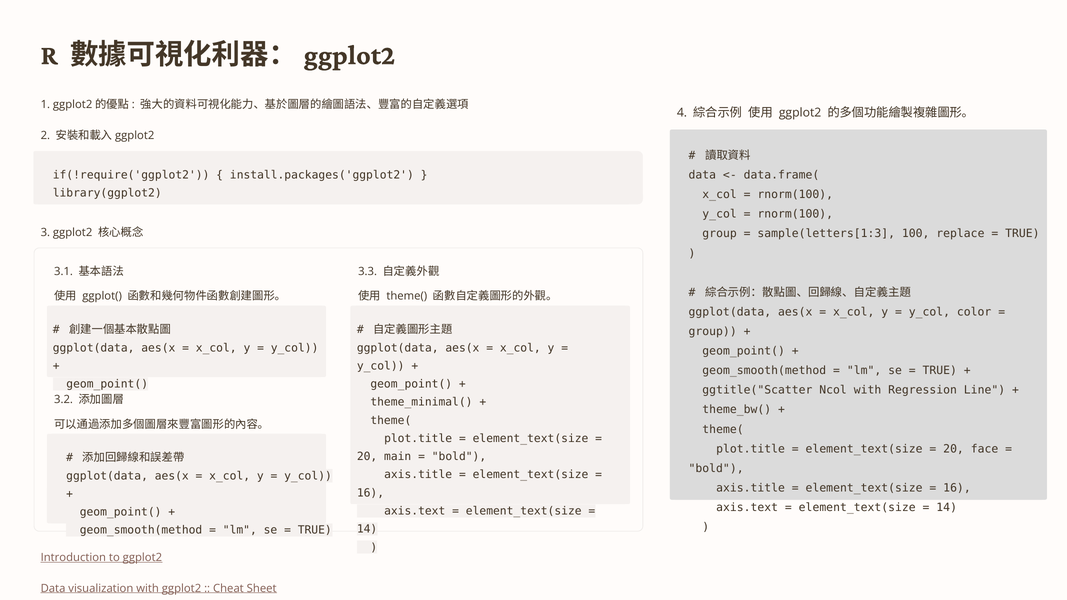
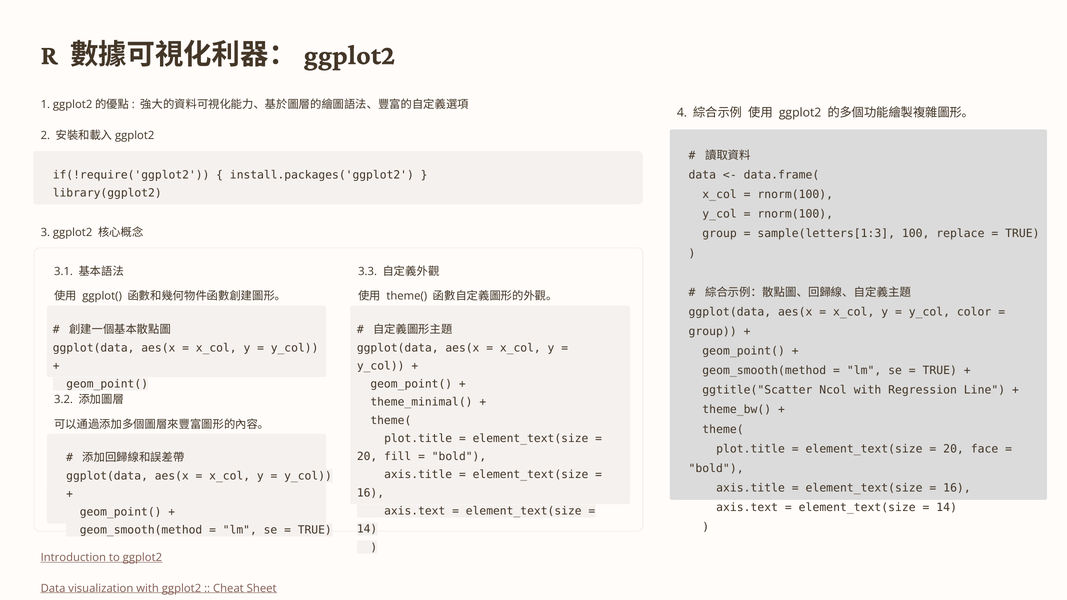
main: main -> fill
